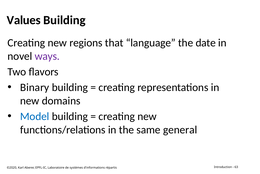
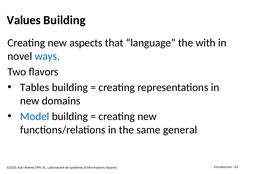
regions: regions -> aspects
date: date -> with
ways colour: purple -> blue
Binary: Binary -> Tables
